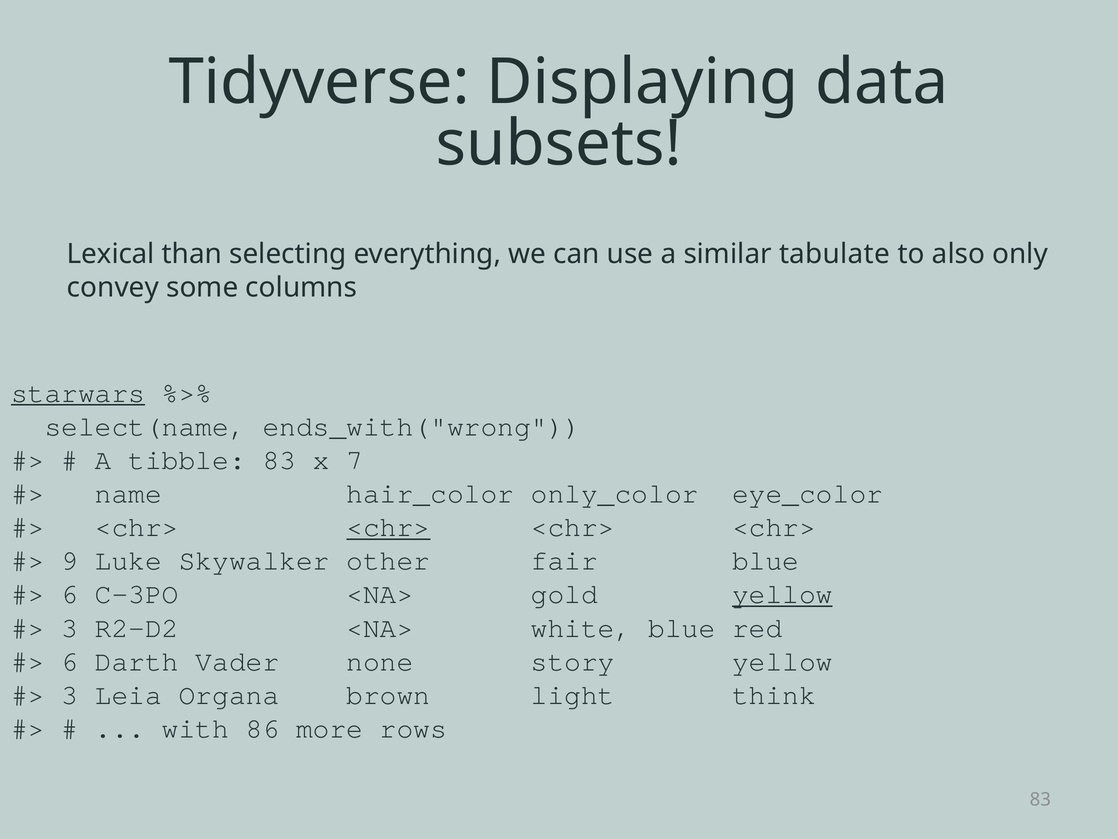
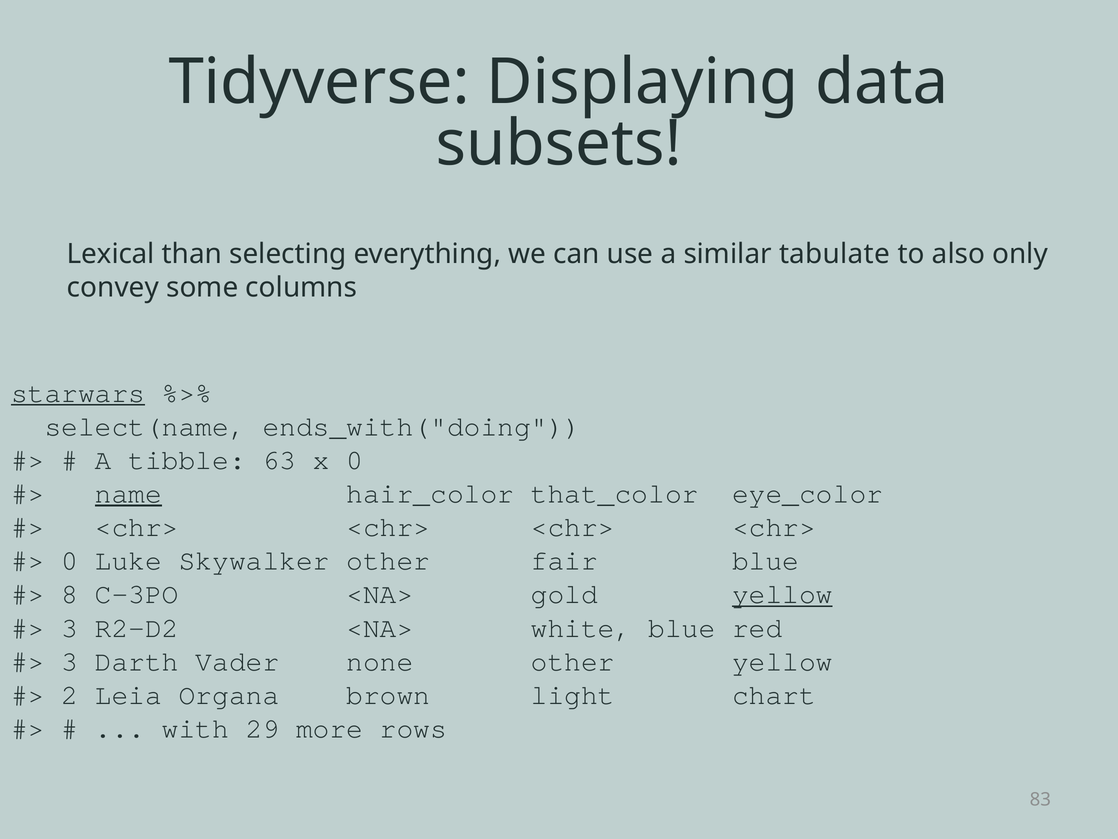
ends_with("wrong: ends_with("wrong -> ends_with("doing
tibble 83: 83 -> 63
x 7: 7 -> 0
name underline: none -> present
only_color: only_color -> that_color
<chr> at (388, 527) underline: present -> none
9 at (70, 560): 9 -> 0
6 at (70, 594): 6 -> 8
6 at (70, 661): 6 -> 3
none story: story -> other
3 at (70, 695): 3 -> 2
think: think -> chart
86: 86 -> 29
